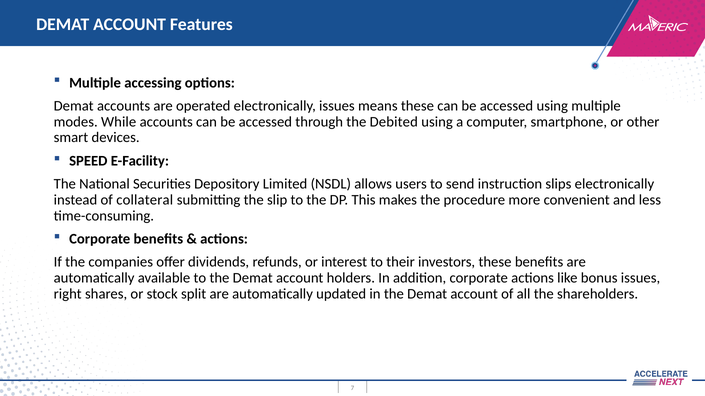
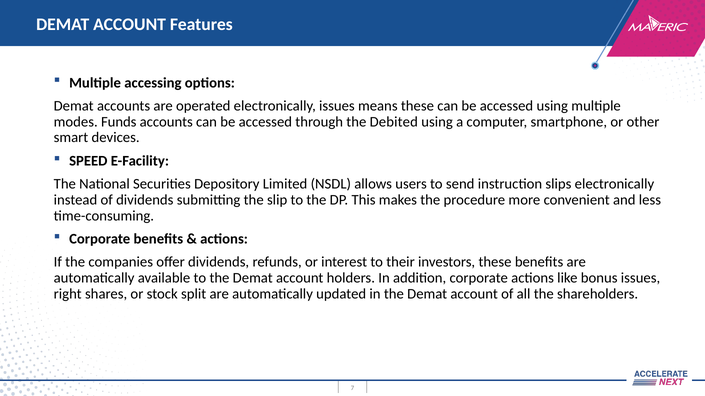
While: While -> Funds
of collateral: collateral -> dividends
